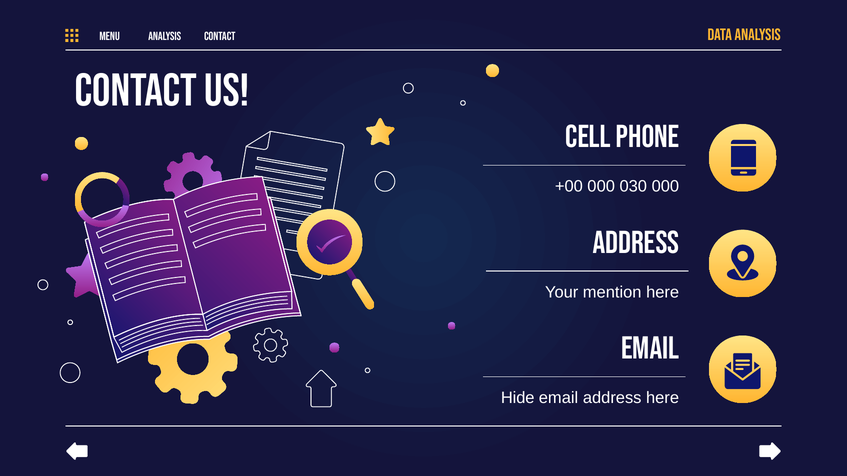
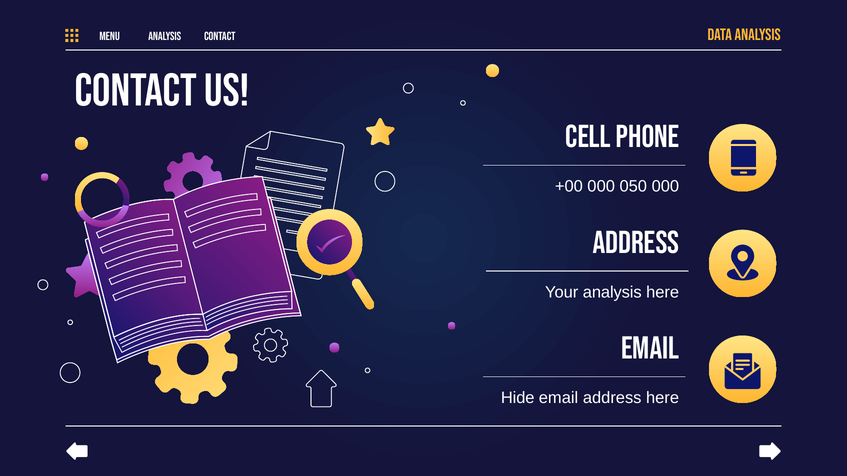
030: 030 -> 050
Your mention: mention -> analysis
